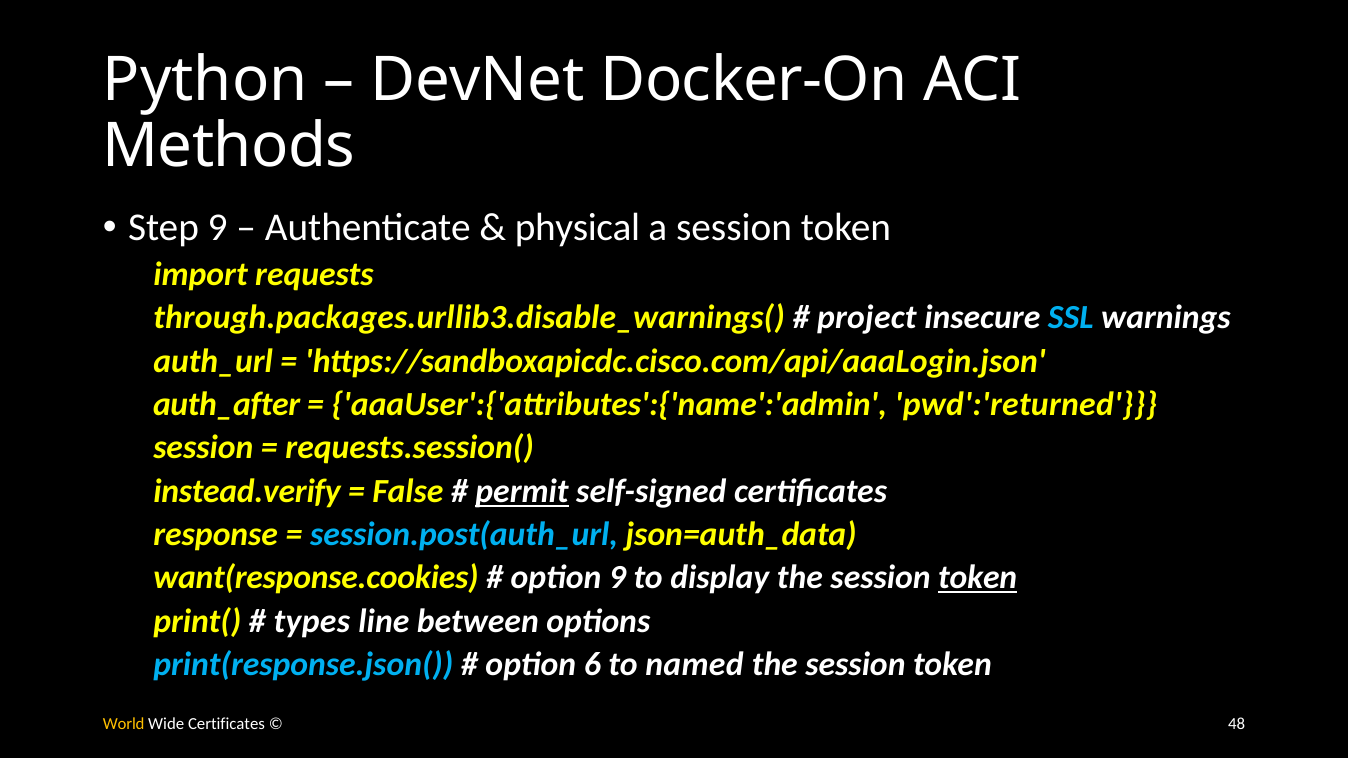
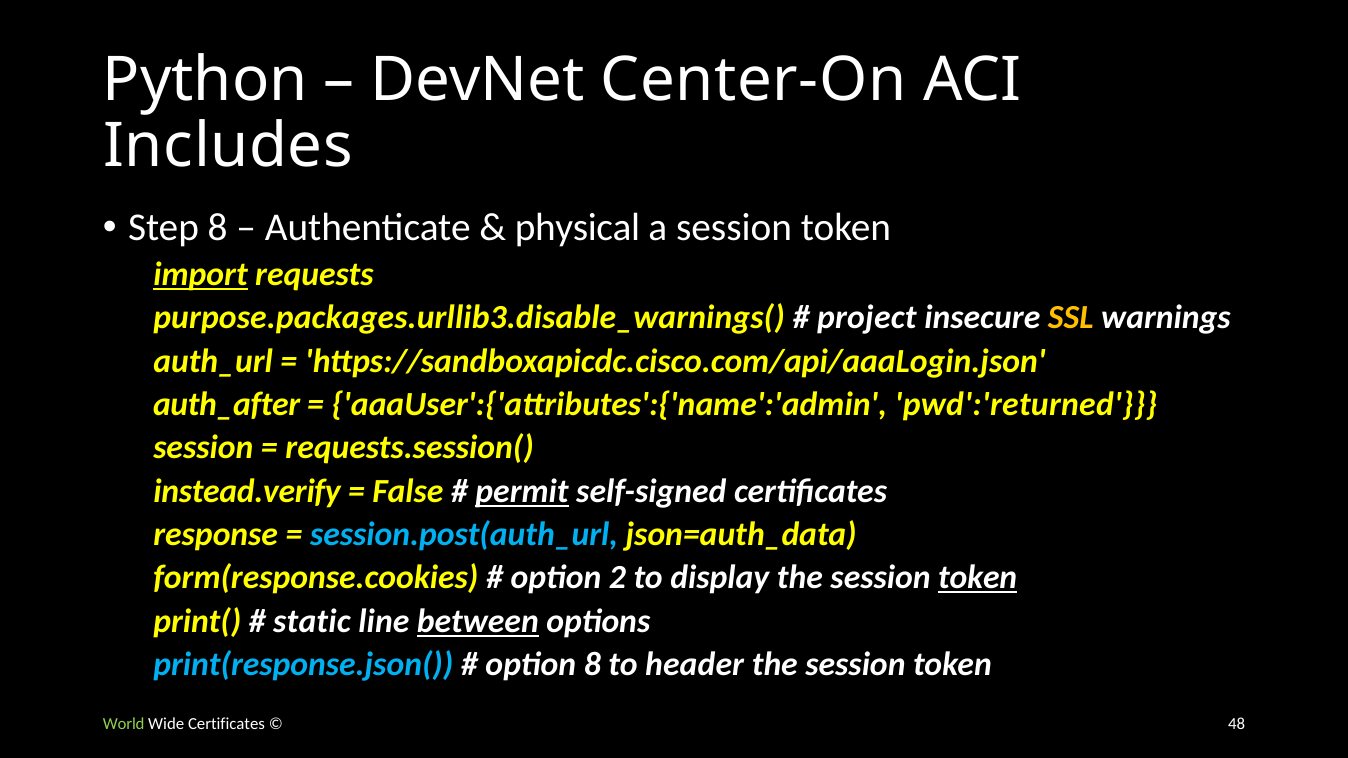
Docker-On: Docker-On -> Center-On
Methods: Methods -> Includes
Step 9: 9 -> 8
import underline: none -> present
through.packages.urllib3.disable_warnings(: through.packages.urllib3.disable_warnings( -> purpose.packages.urllib3.disable_warnings(
SSL colour: light blue -> yellow
want(response.cookies: want(response.cookies -> form(response.cookies
option 9: 9 -> 2
types: types -> static
between underline: none -> present
option 6: 6 -> 8
named: named -> header
World colour: yellow -> light green
